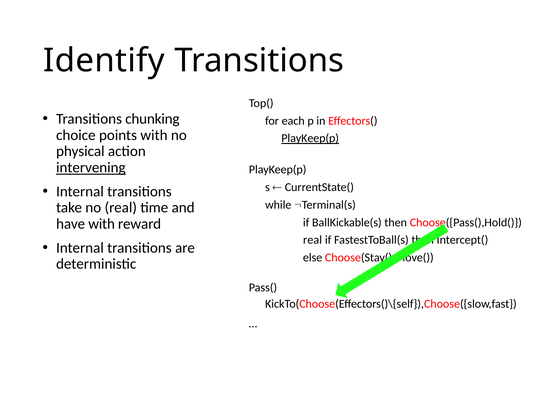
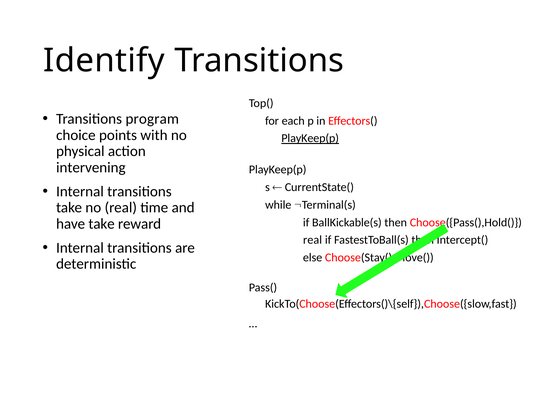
chunking: chunking -> program
intervening underline: present -> none
have with: with -> take
